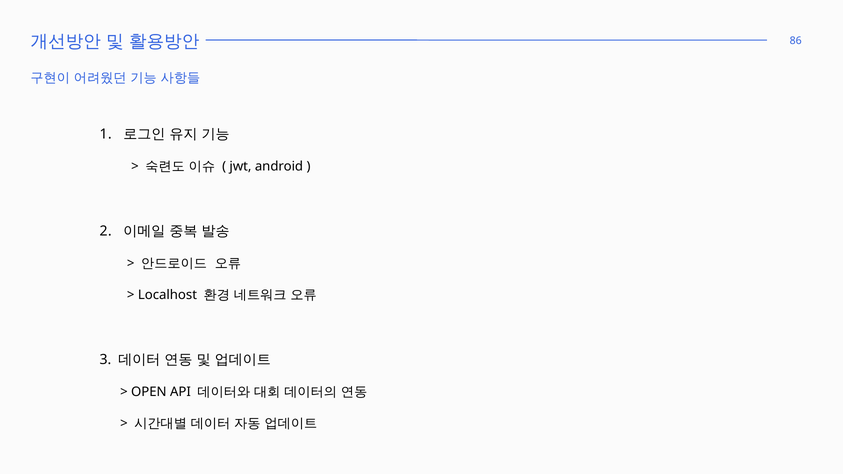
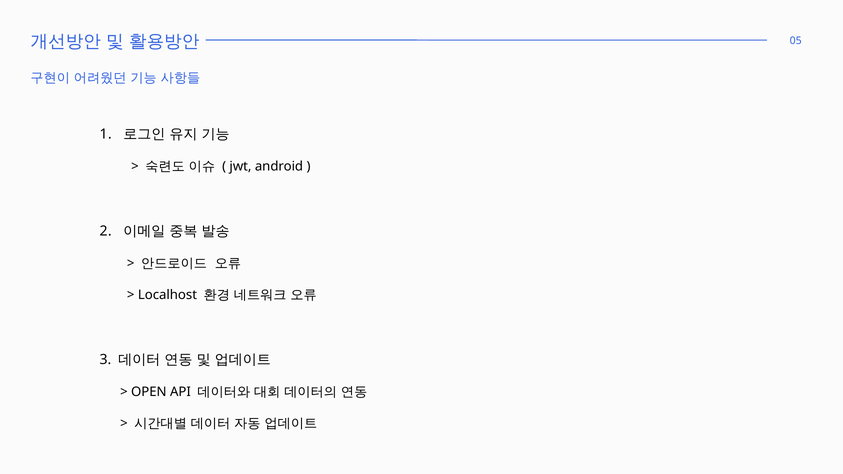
86: 86 -> 05
